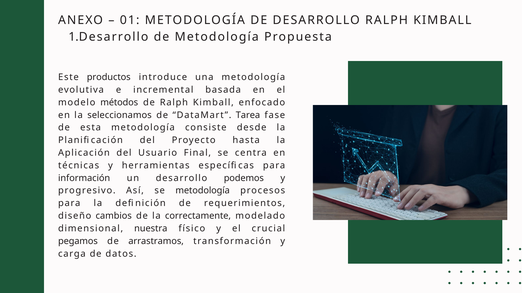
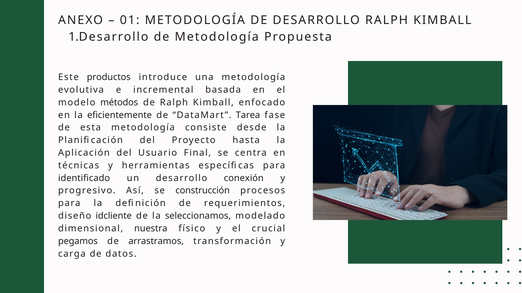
seleccionamos: seleccionamos -> eficientemente
información: información -> identificado
podemos: podemos -> conexión
se metodología: metodología -> construcción
cambios: cambios -> idcliente
correctamente: correctamente -> seleccionamos
